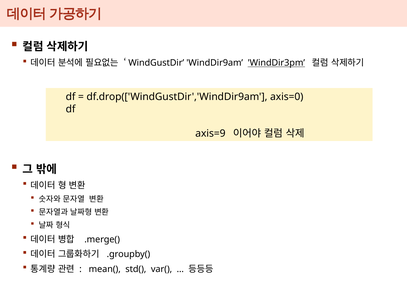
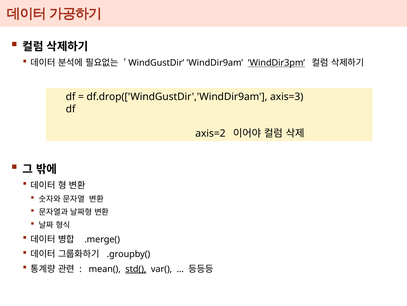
axis=0: axis=0 -> axis=3
axis=9: axis=9 -> axis=2
std( underline: none -> present
